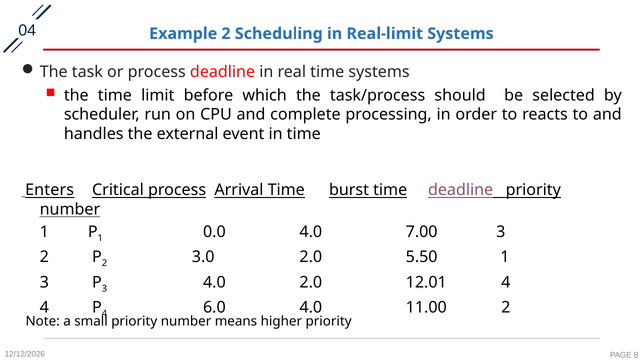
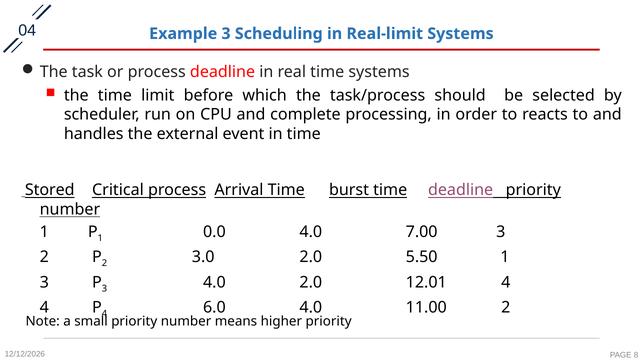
Example 2: 2 -> 3
Enters: Enters -> Stored
